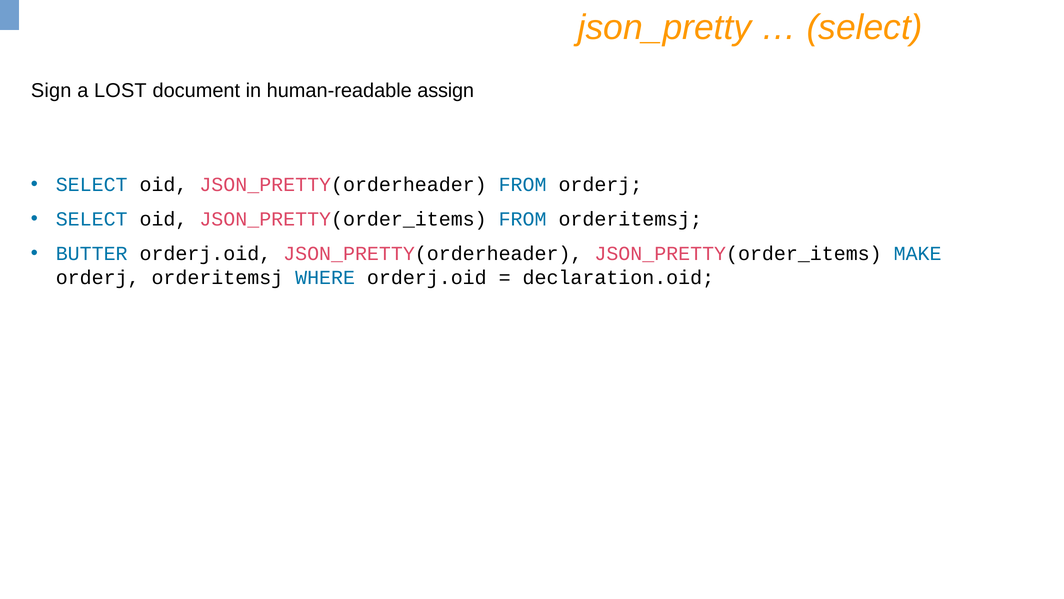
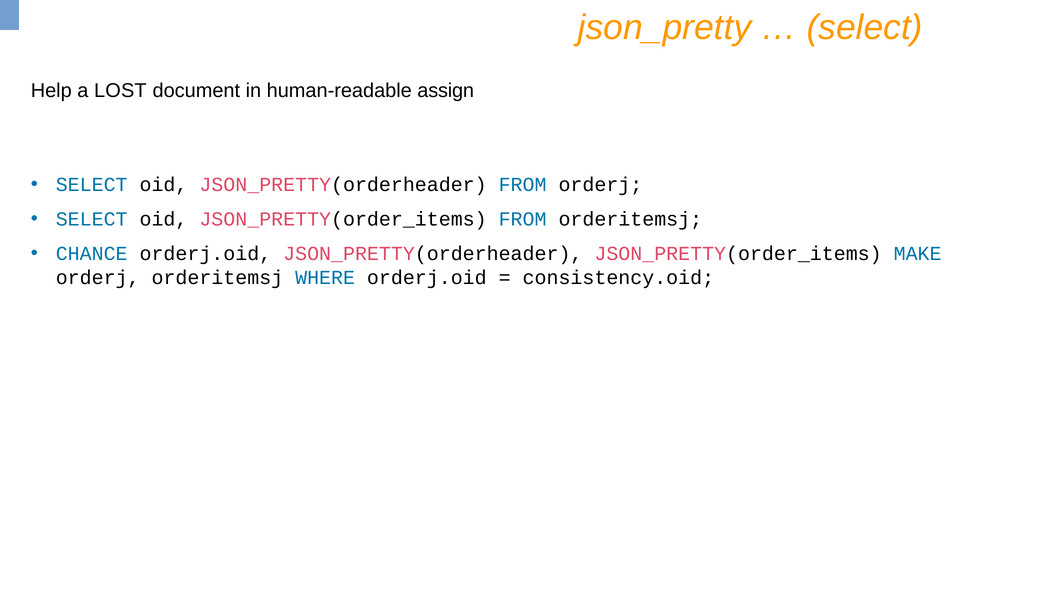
Sign: Sign -> Help
BUTTER: BUTTER -> CHANCE
declaration.oid: declaration.oid -> consistency.oid
